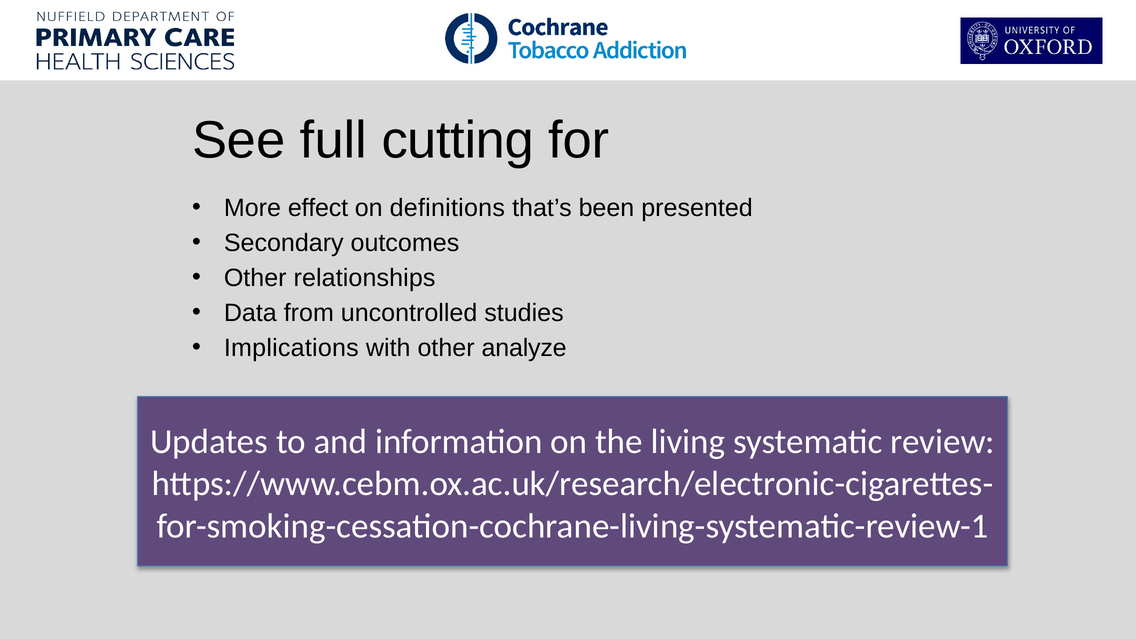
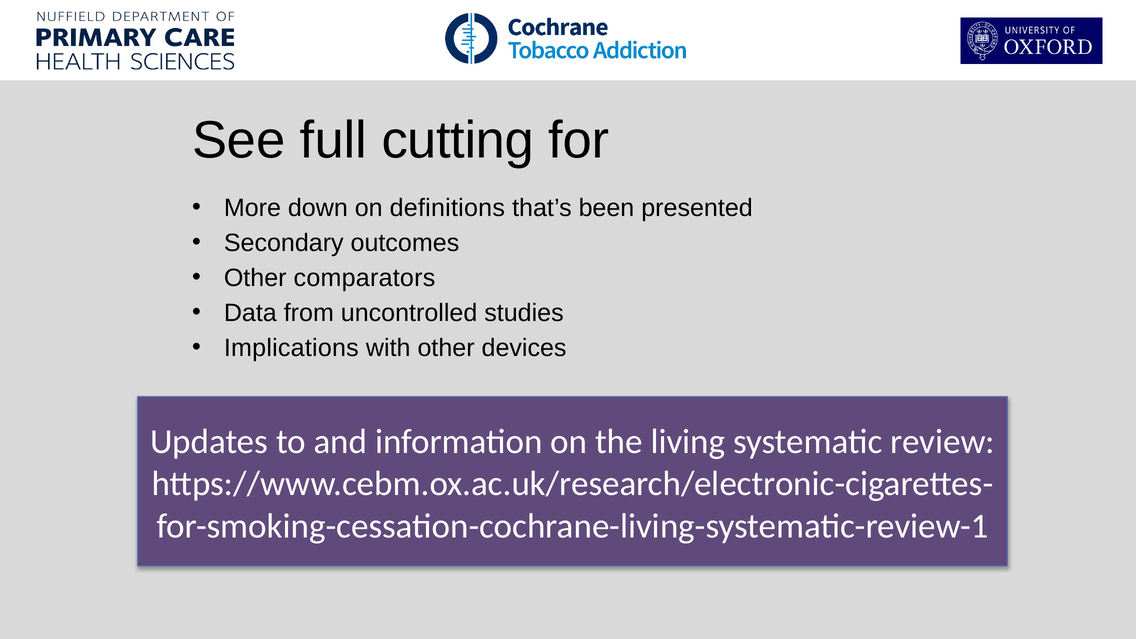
effect: effect -> down
relationships: relationships -> comparators
analyze: analyze -> devices
